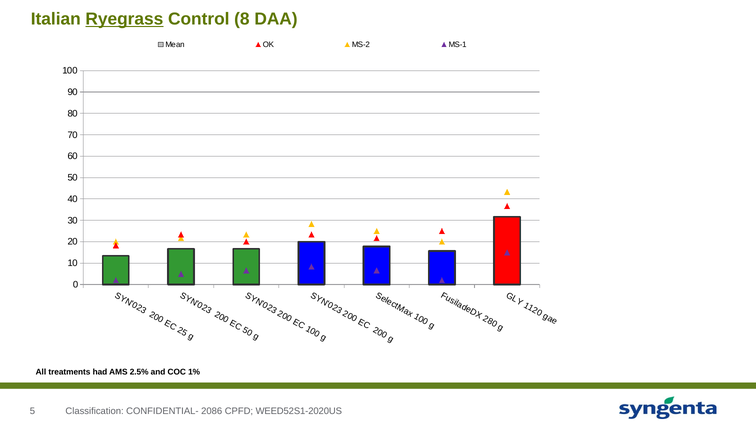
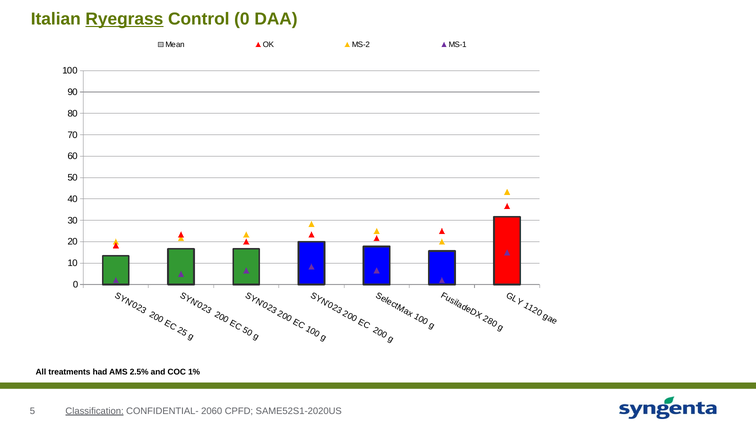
Control 8: 8 -> 0
Classification underline: none -> present
2086: 2086 -> 2060
WEED52S1-2020US: WEED52S1-2020US -> SAME52S1-2020US
